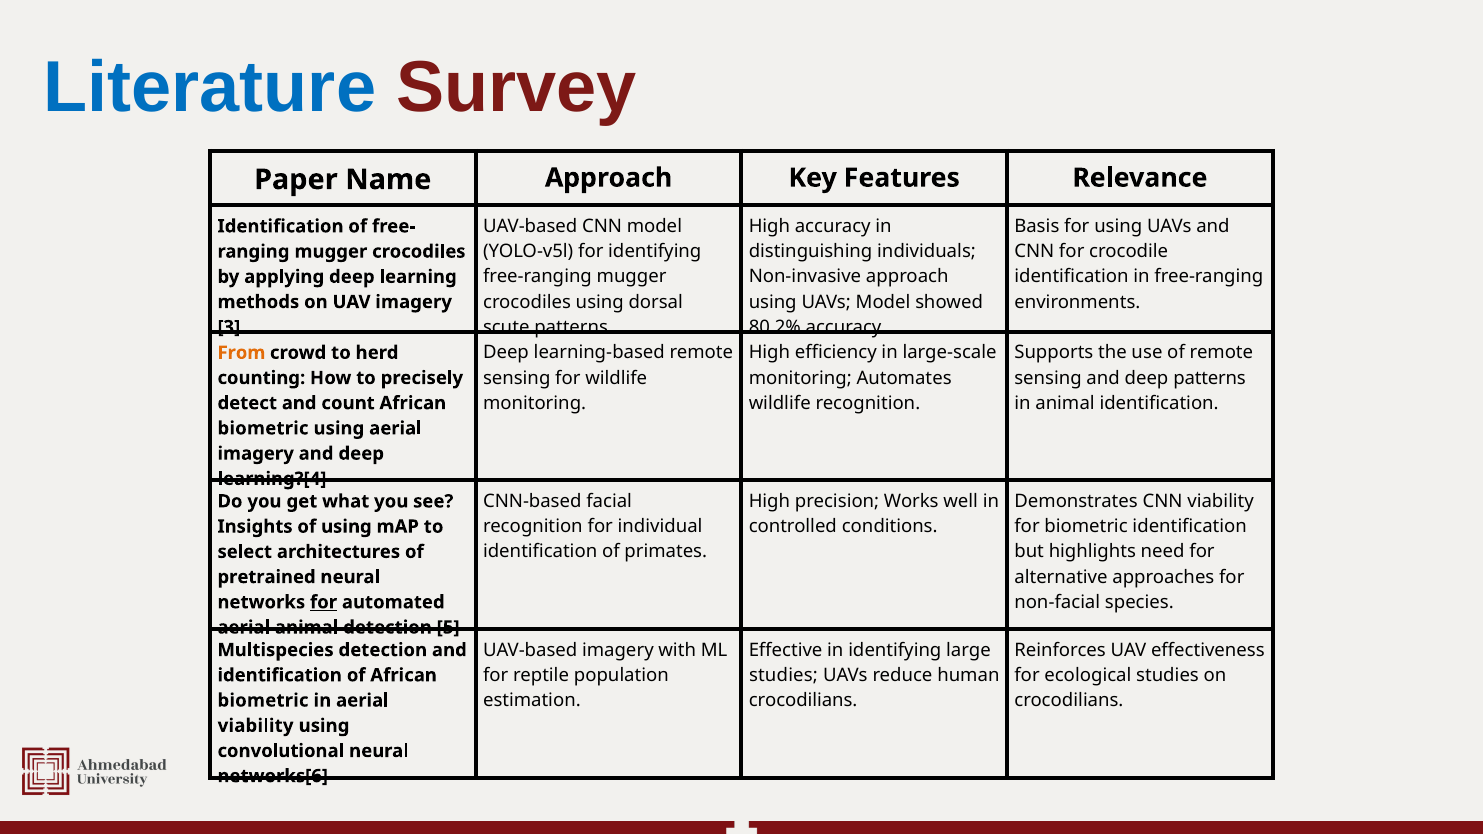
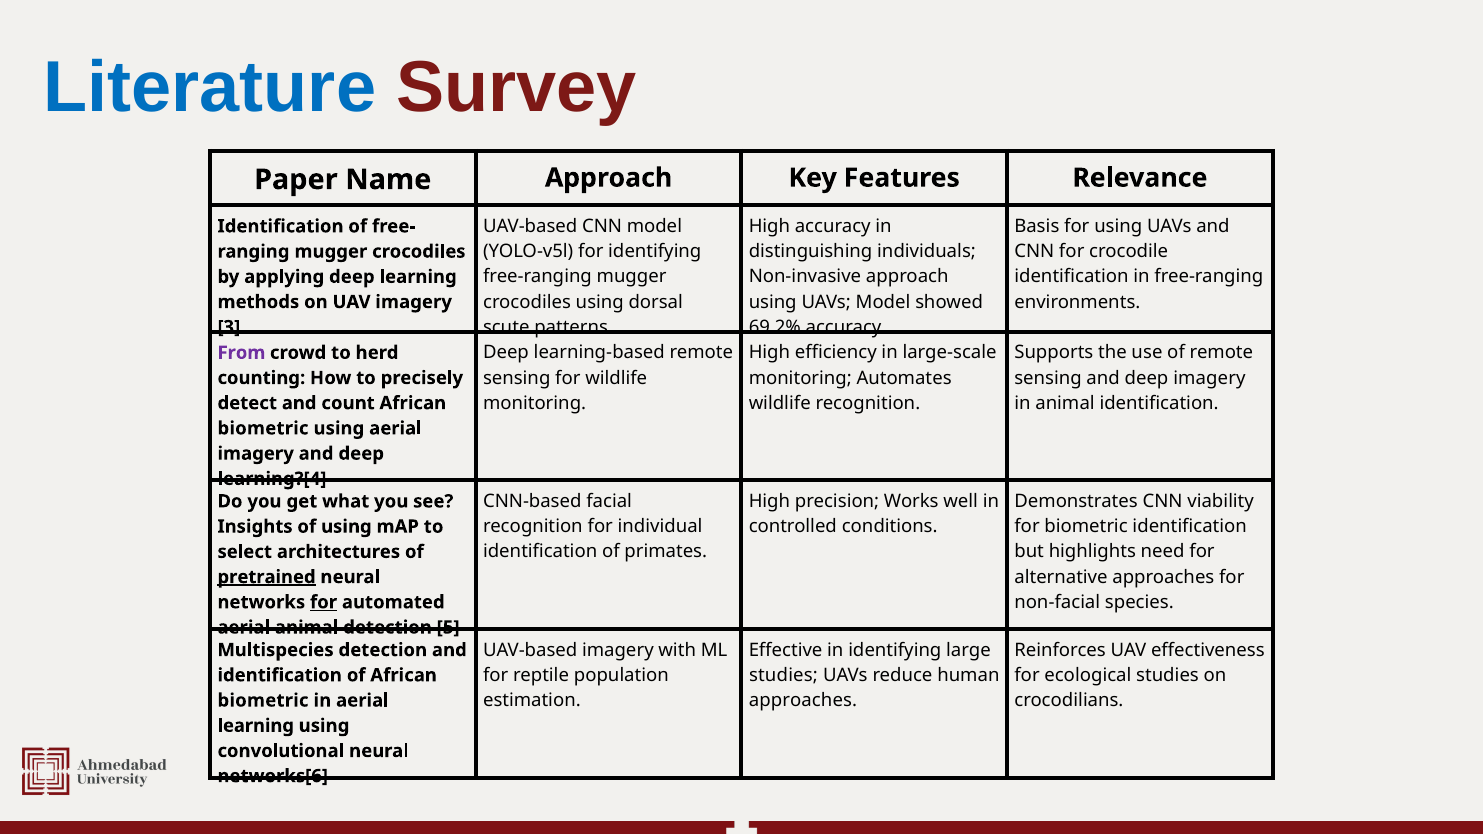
80.2%: 80.2% -> 69.2%
From colour: orange -> purple
deep patterns: patterns -> imagery
pretrained underline: none -> present
crocodilians at (803, 701): crocodilians -> approaches
viability at (256, 726): viability -> learning
